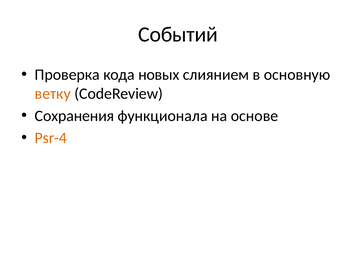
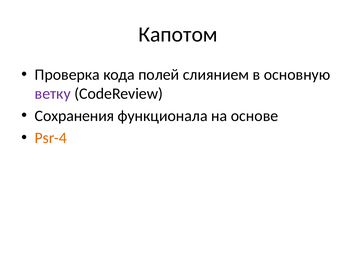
Событий: Событий -> Капотом
новых: новых -> полей
ветку colour: orange -> purple
